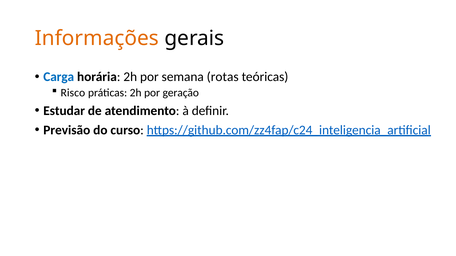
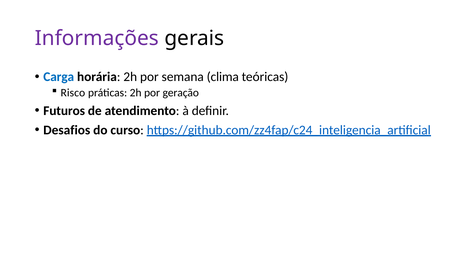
Informações colour: orange -> purple
rotas: rotas -> clima
Estudar: Estudar -> Futuros
Previsão: Previsão -> Desafios
